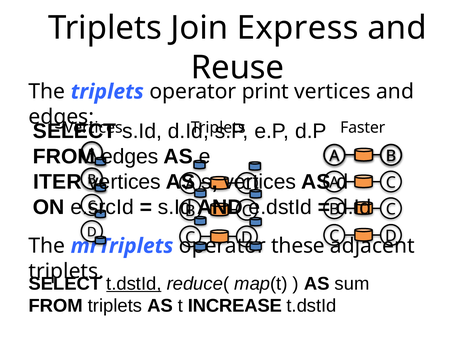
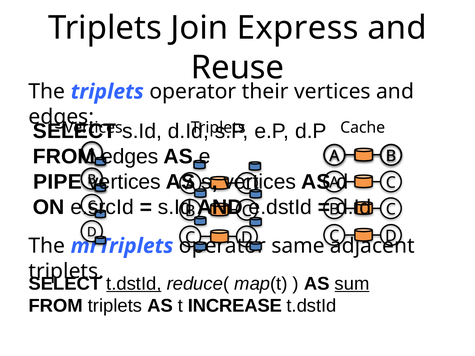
print: print -> their
Faster: Faster -> Cache
ITER: ITER -> PIPE
these: these -> same
sum underline: none -> present
